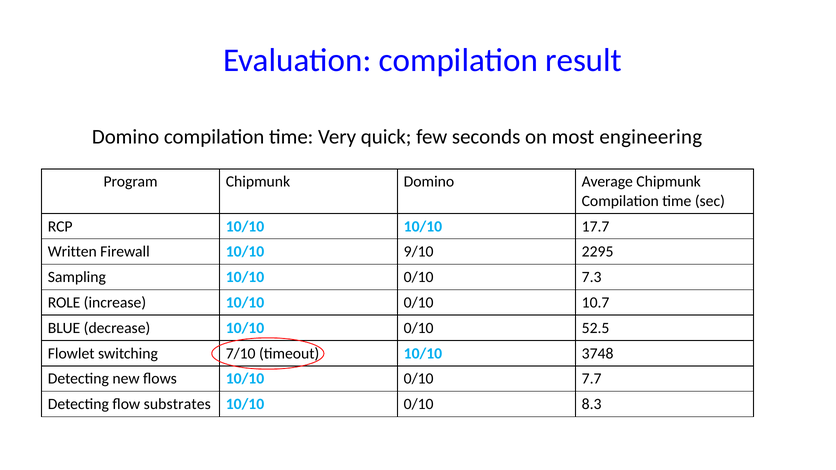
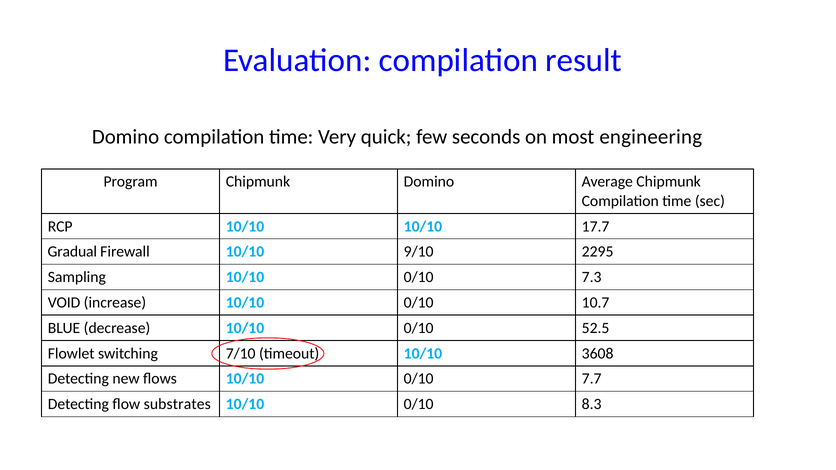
Written: Written -> Gradual
ROLE: ROLE -> VOID
3748: 3748 -> 3608
